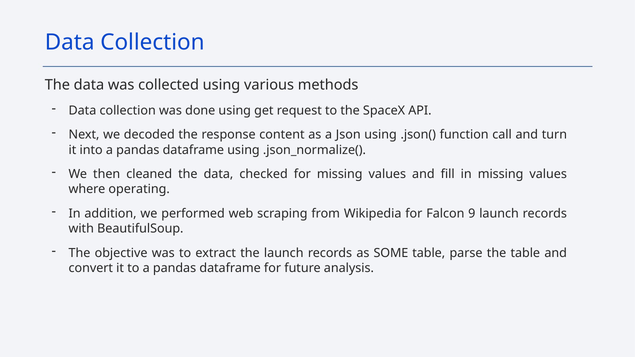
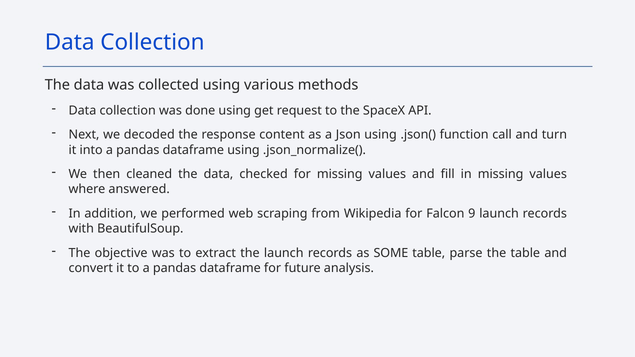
operating: operating -> answered
